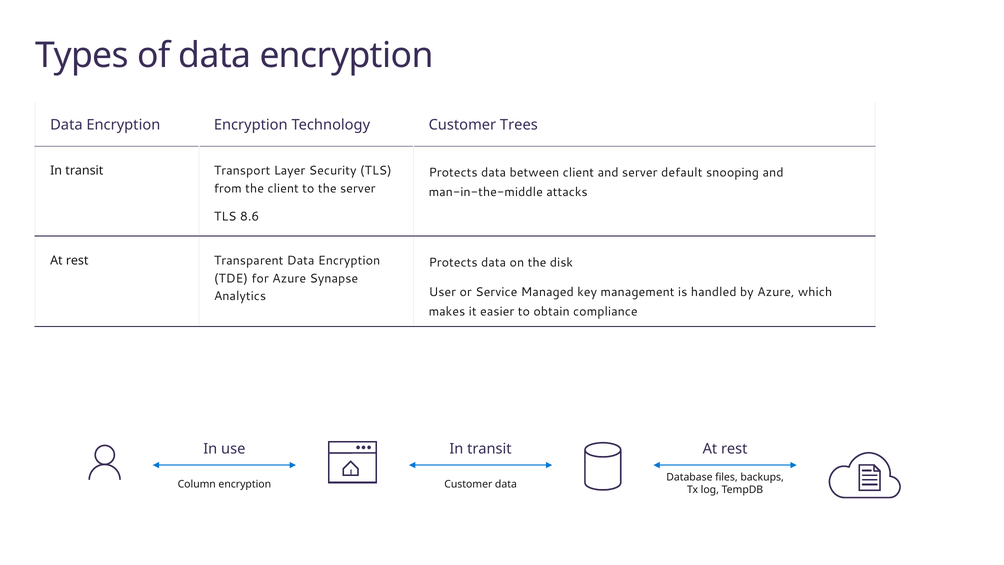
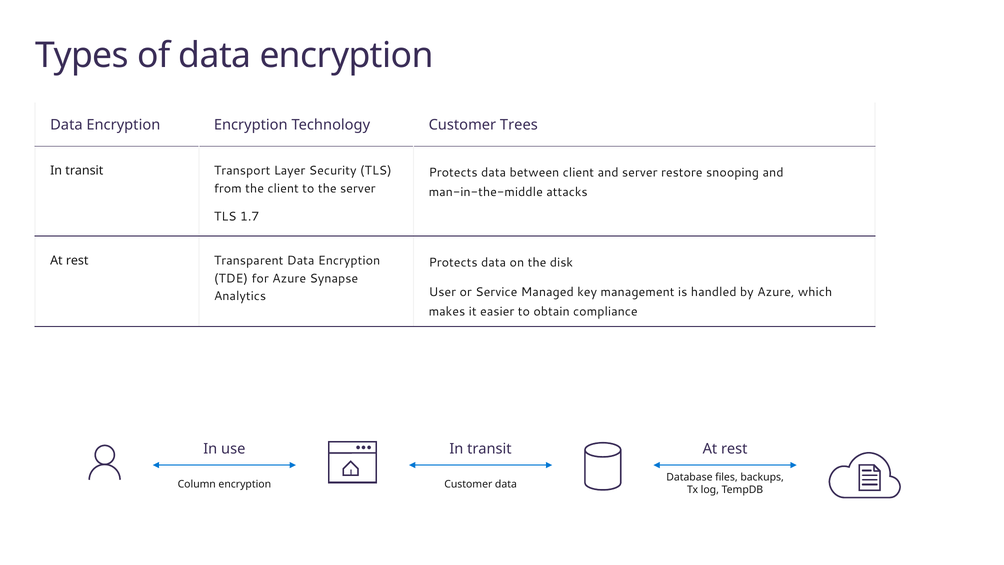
default: default -> restore
8.6: 8.6 -> 1.7
